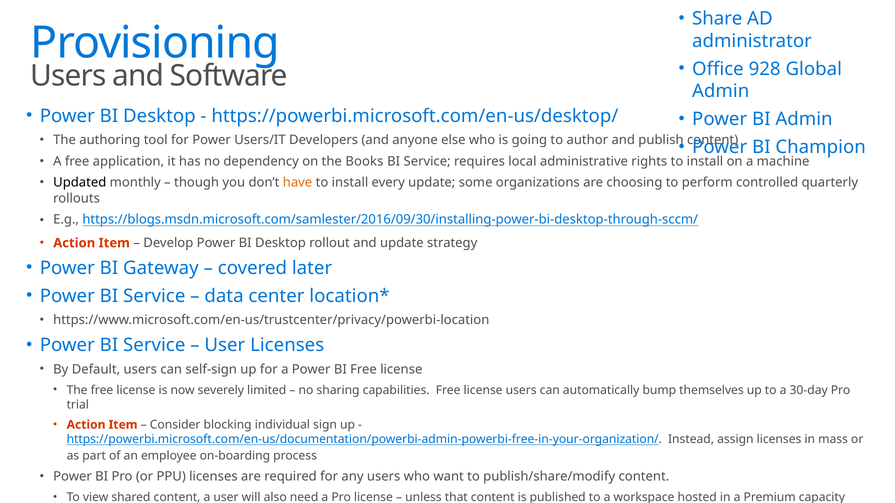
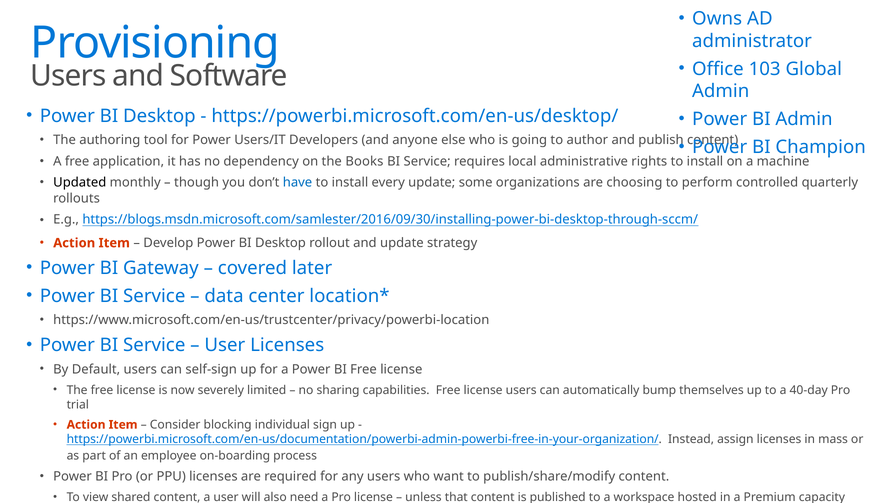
Share: Share -> Owns
928: 928 -> 103
have colour: orange -> blue
30-day: 30-day -> 40-day
